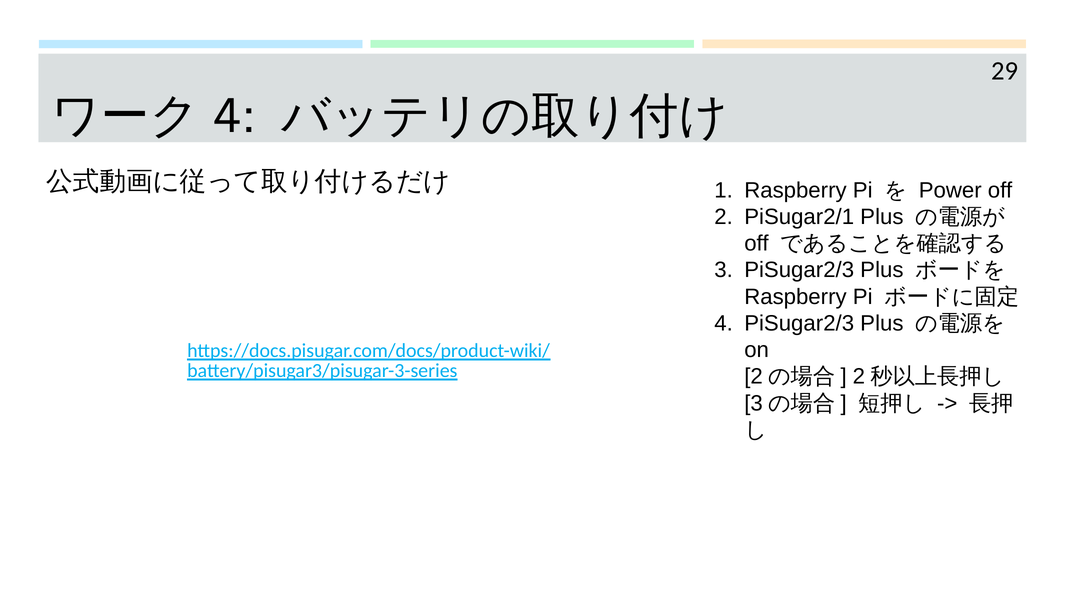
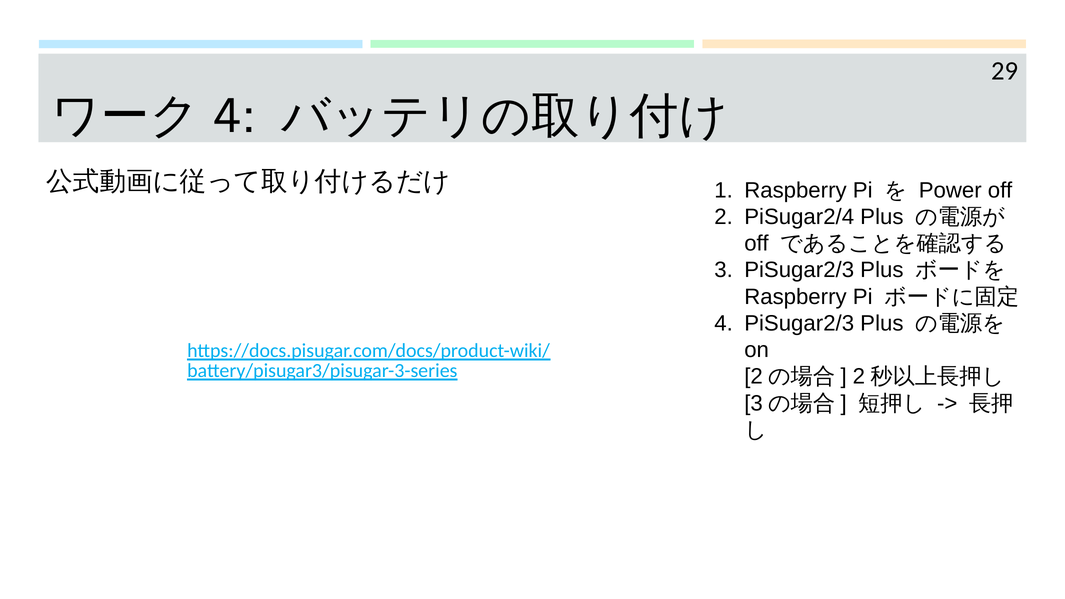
PiSugar2/1: PiSugar2/1 -> PiSugar2/4
